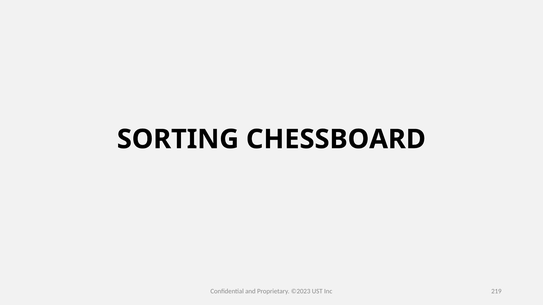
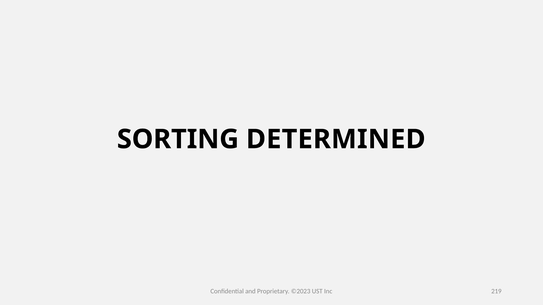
CHESSBOARD: CHESSBOARD -> DETERMINED
